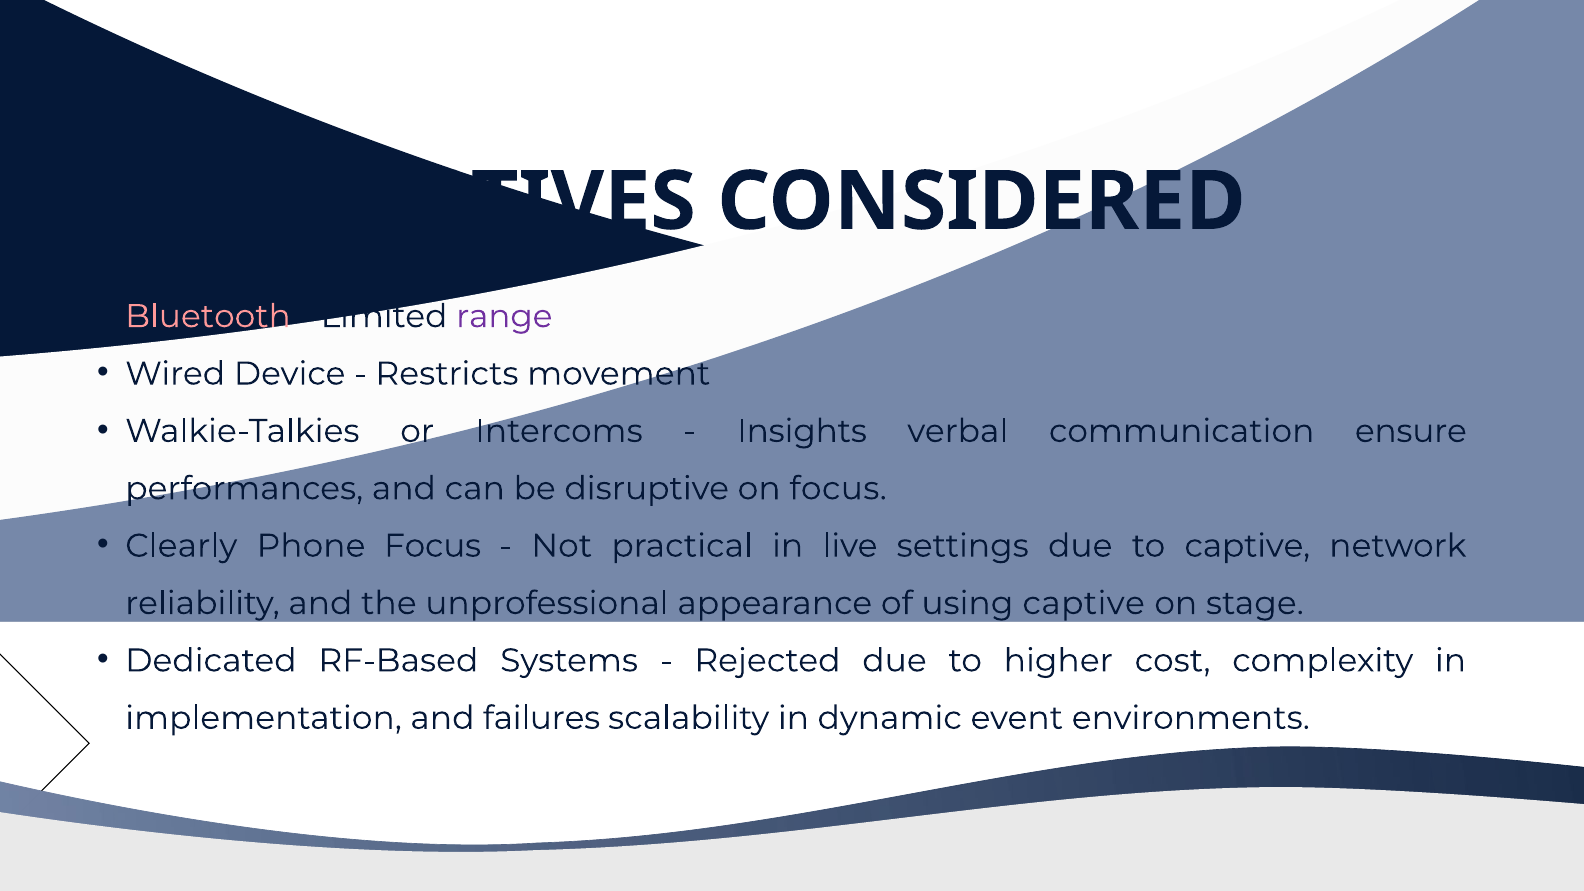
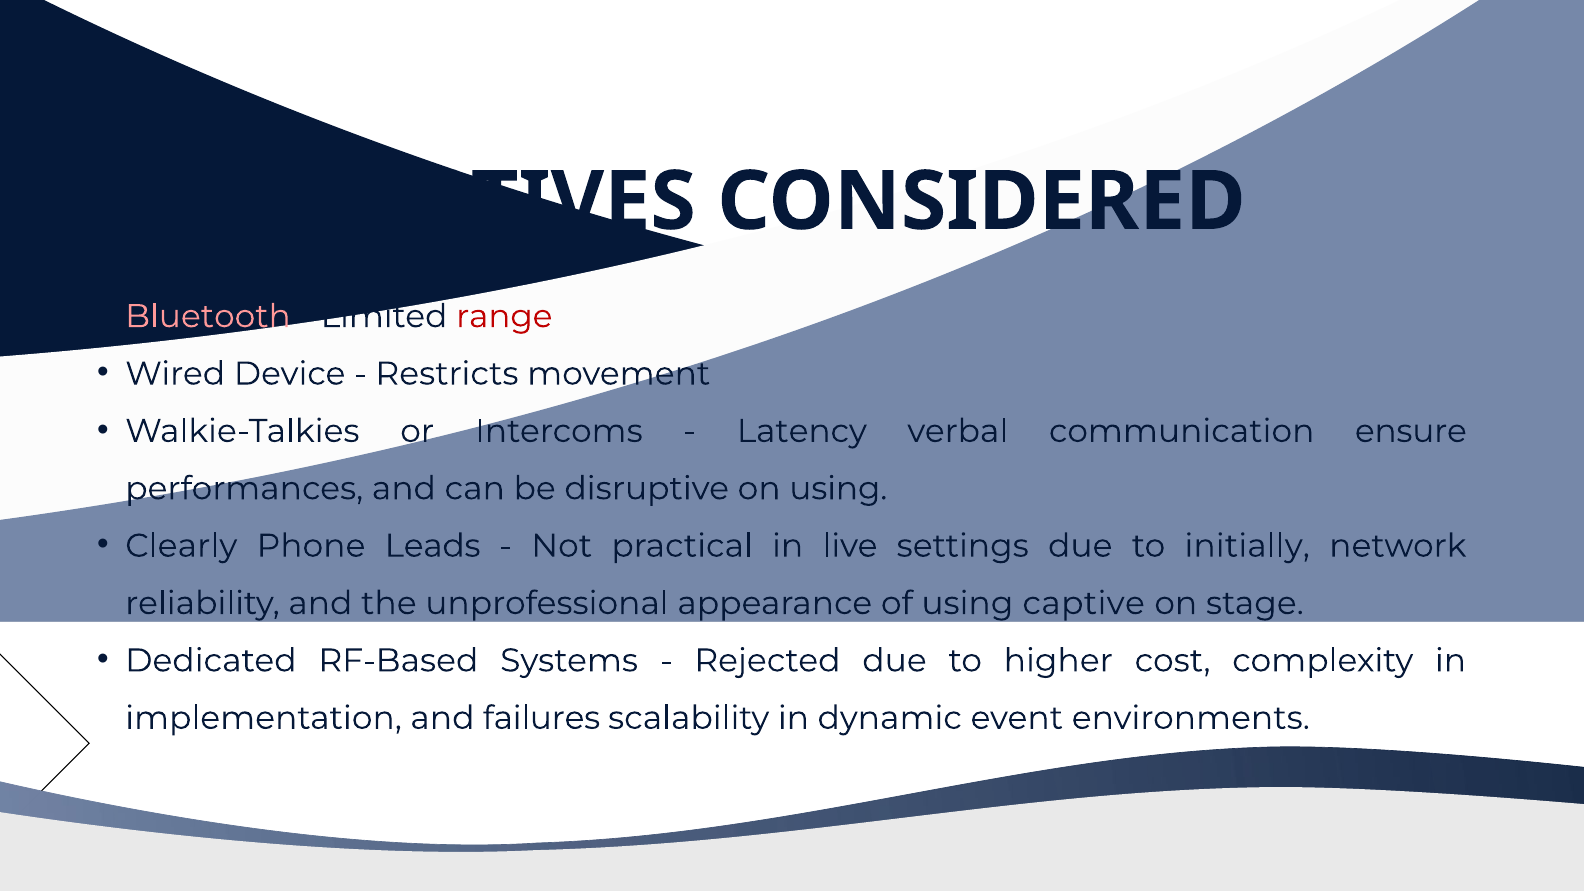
range colour: purple -> red
Insights: Insights -> Latency
on focus: focus -> using
Phone Focus: Focus -> Leads
to captive: captive -> initially
